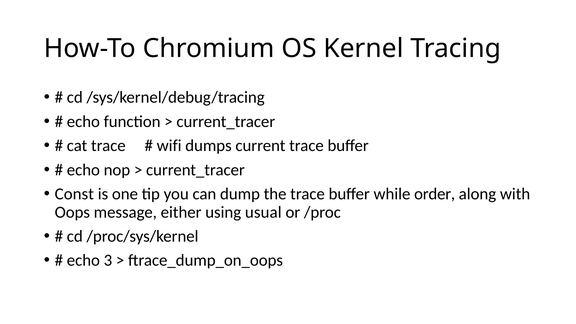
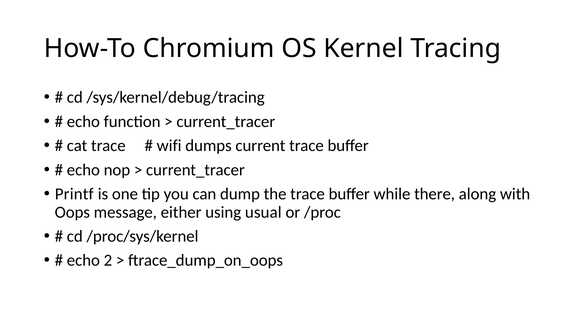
Const: Const -> Printf
order: order -> there
3: 3 -> 2
